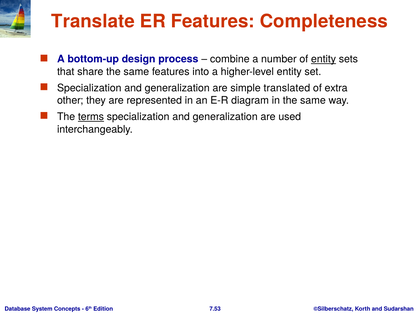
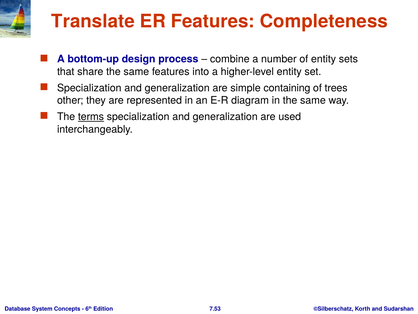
entity at (324, 59) underline: present -> none
translated: translated -> containing
extra: extra -> trees
